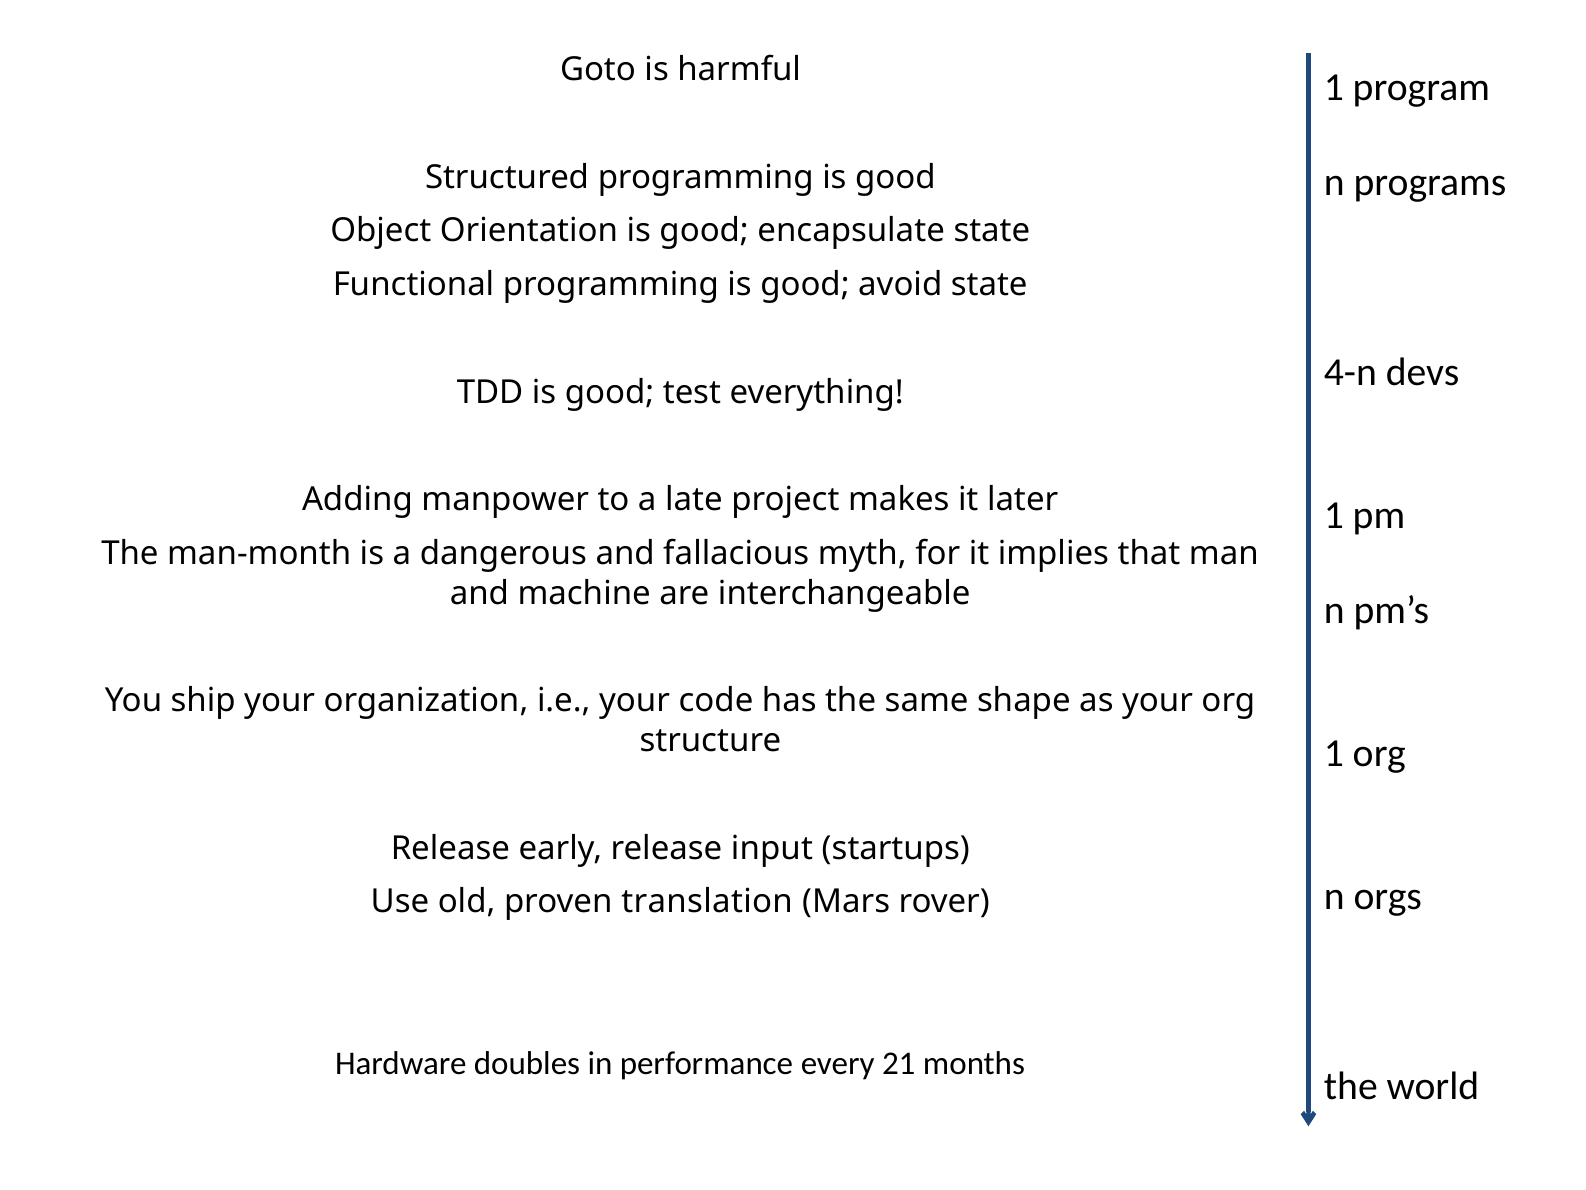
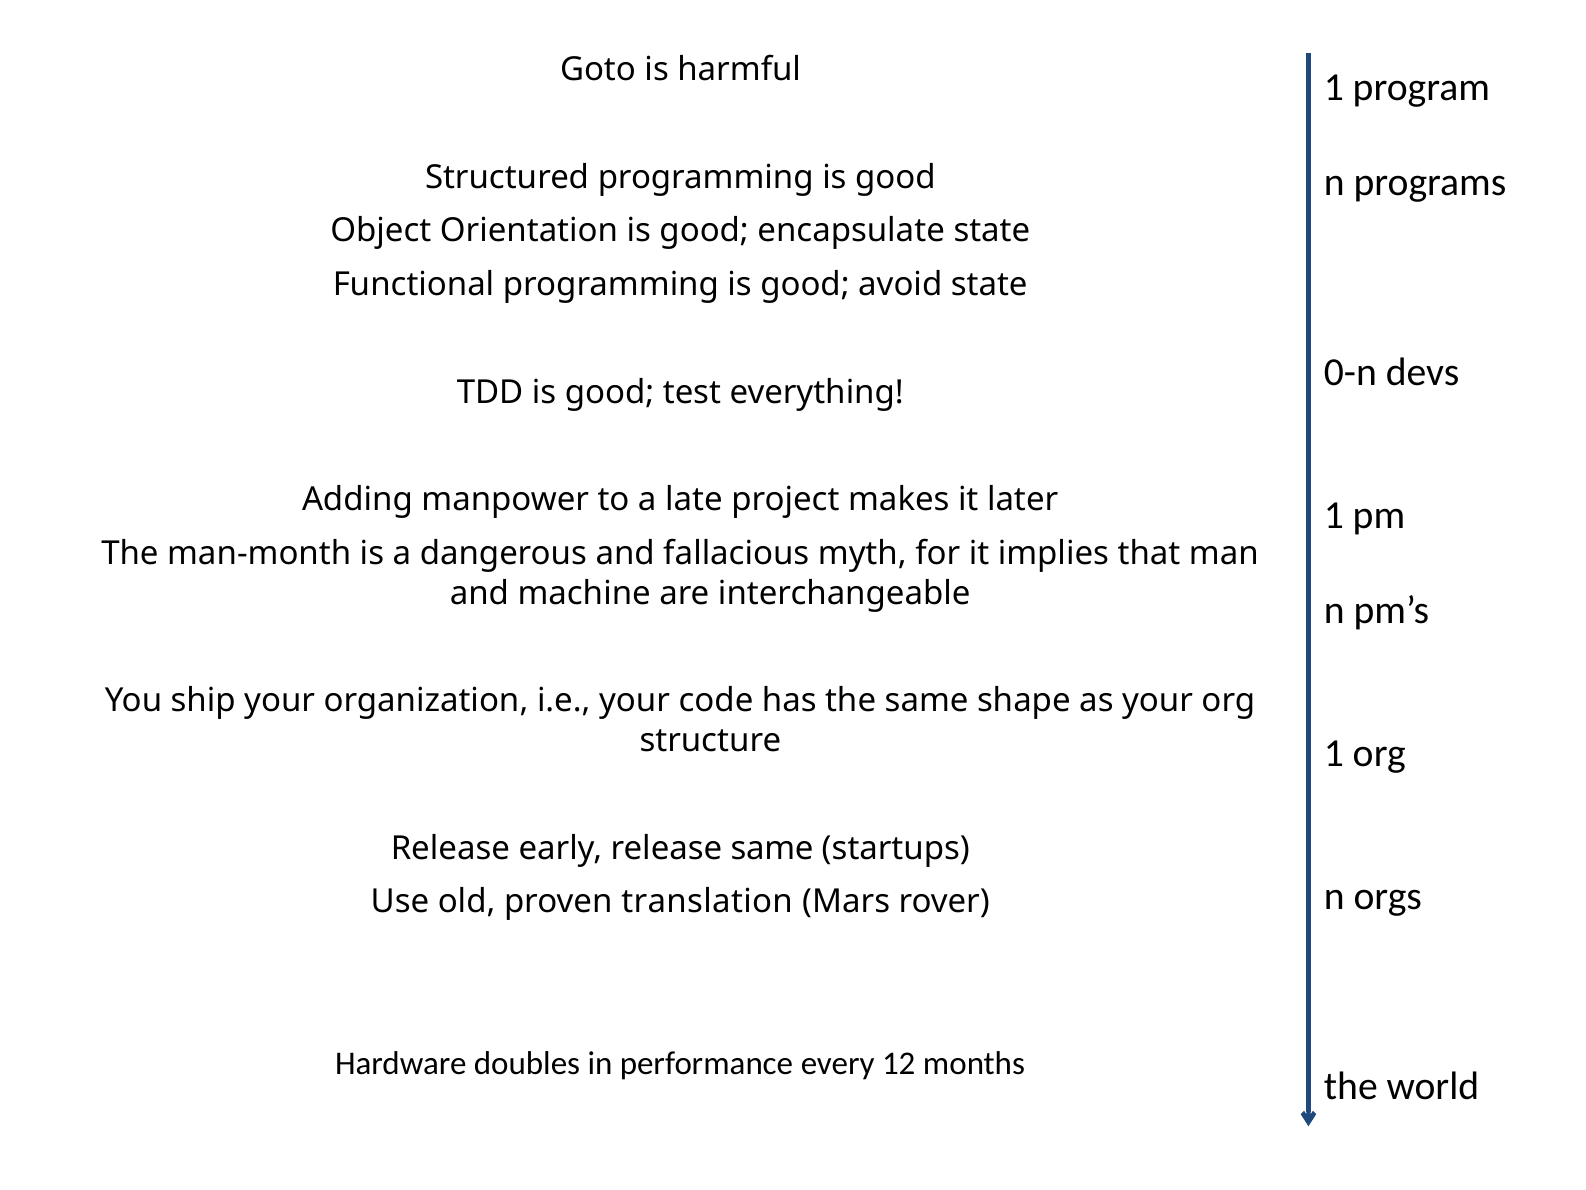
4-n: 4-n -> 0-n
release input: input -> same
21: 21 -> 12
